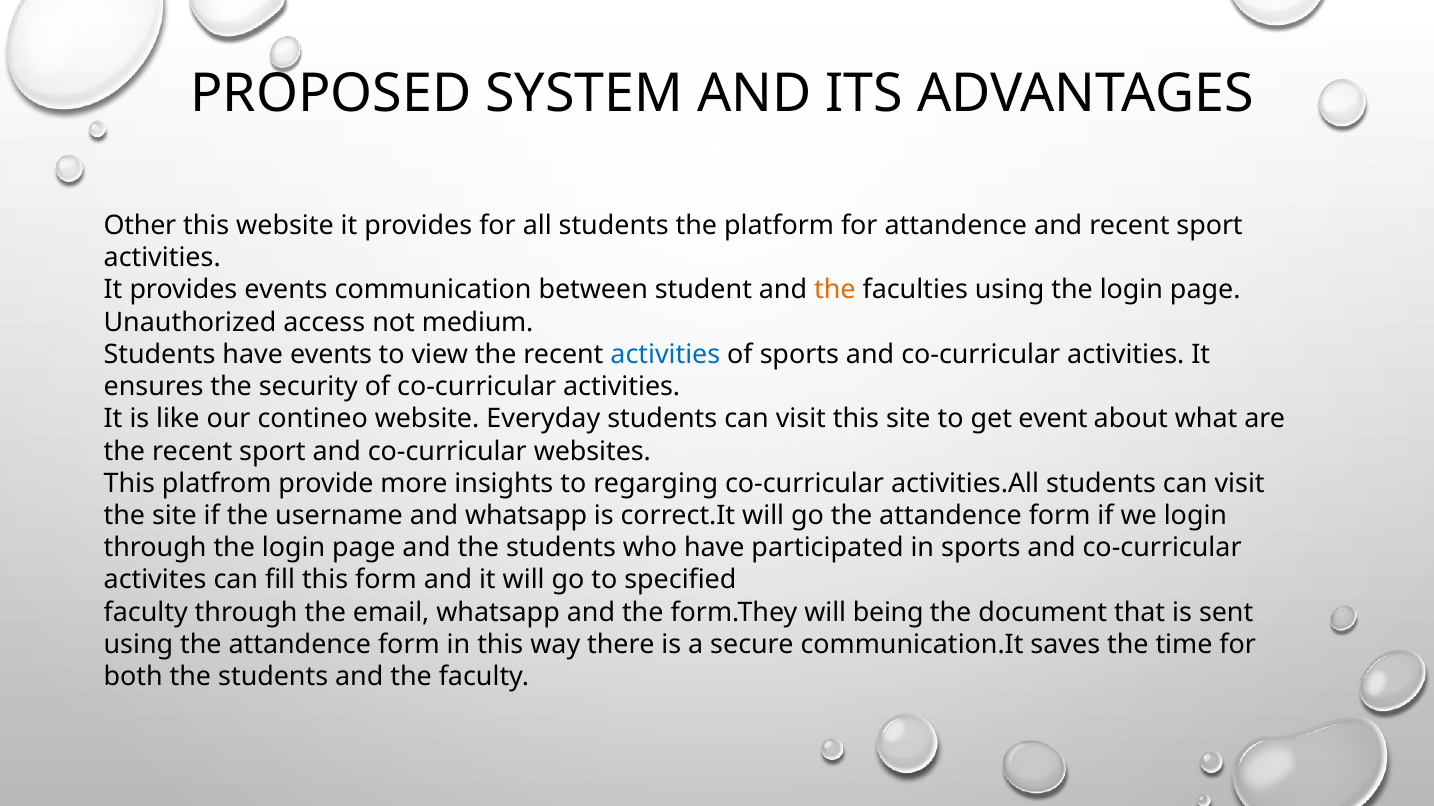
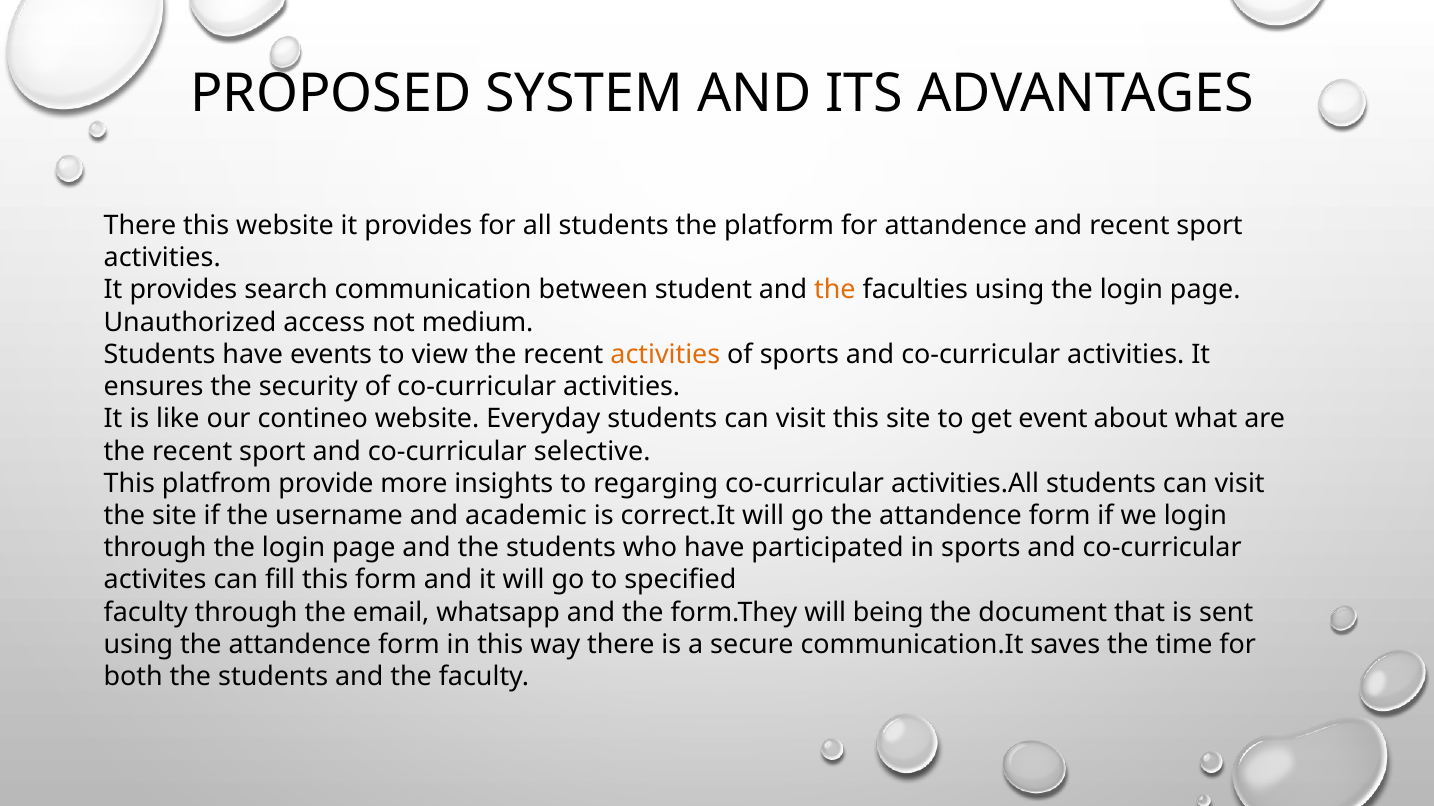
Other at (140, 226): Other -> There
provides events: events -> search
activities at (665, 355) colour: blue -> orange
websites: websites -> selective
and whatsapp: whatsapp -> academic
